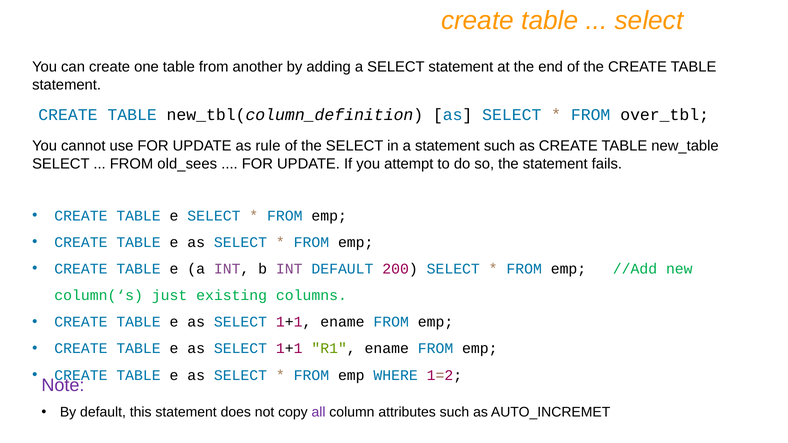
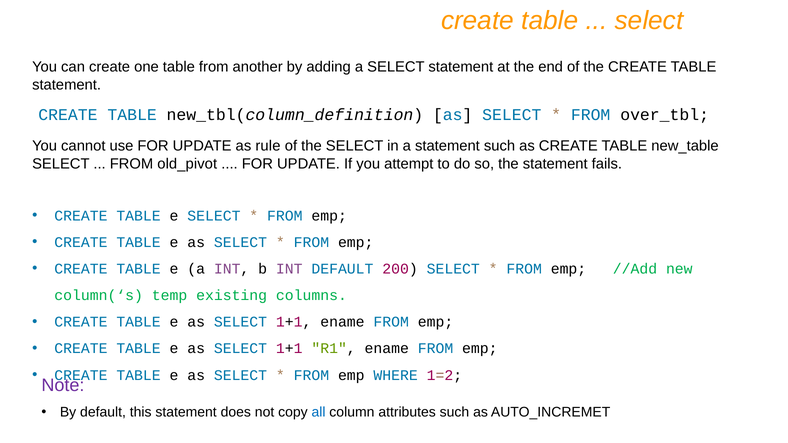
old_sees: old_sees -> old_pivot
just: just -> temp
all colour: purple -> blue
